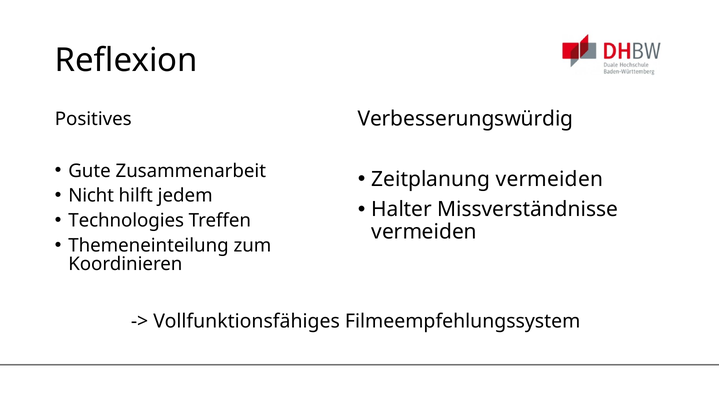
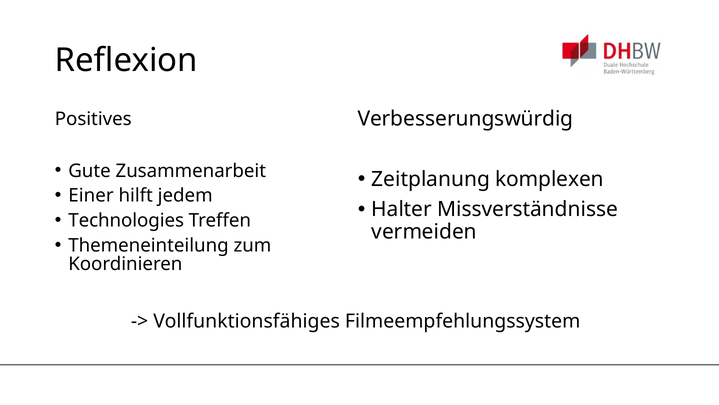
Zeitplanung vermeiden: vermeiden -> komplexen
Nicht: Nicht -> Einer
